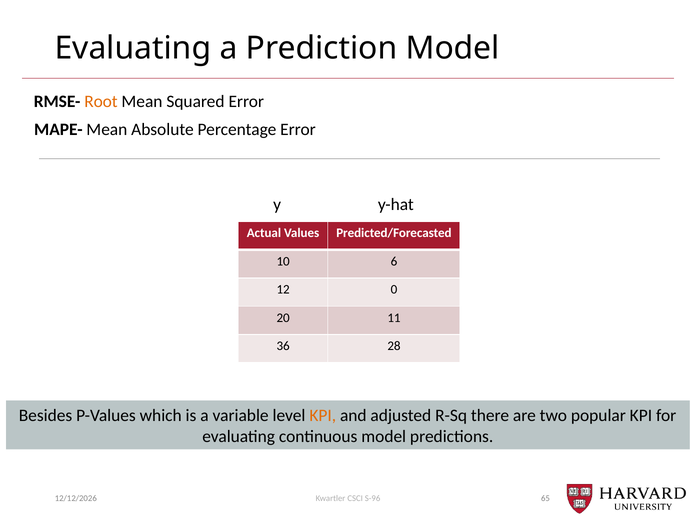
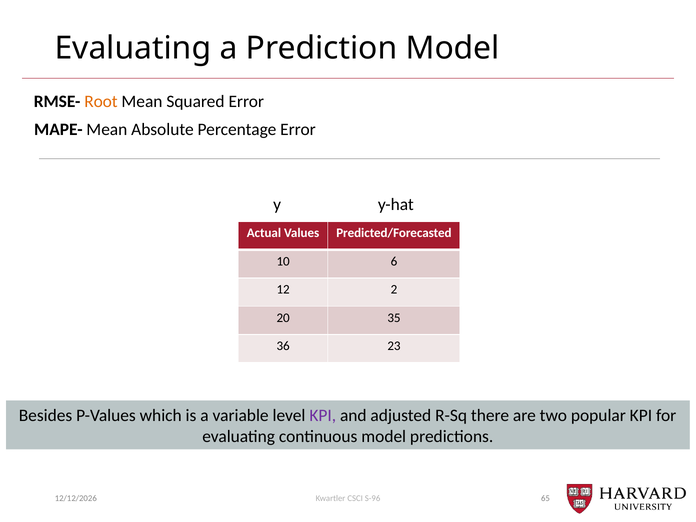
0: 0 -> 2
11: 11 -> 35
28: 28 -> 23
KPI at (323, 416) colour: orange -> purple
